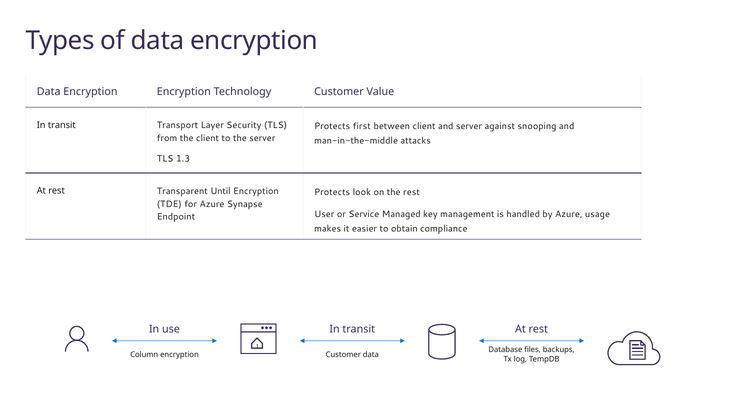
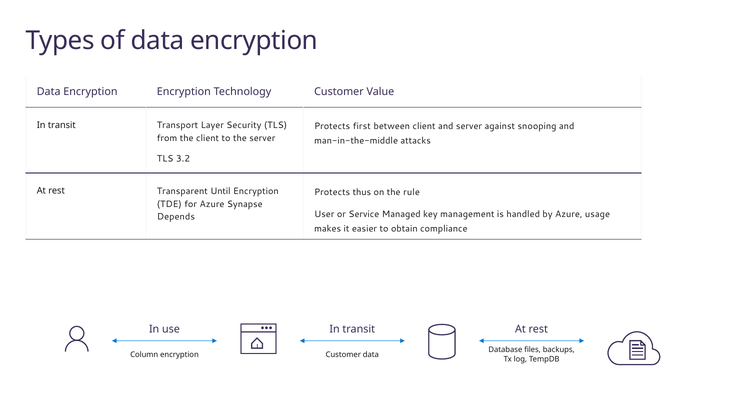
1.3: 1.3 -> 3.2
look: look -> thus
the rest: rest -> rule
Endpoint: Endpoint -> Depends
